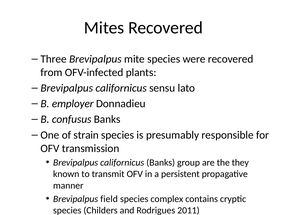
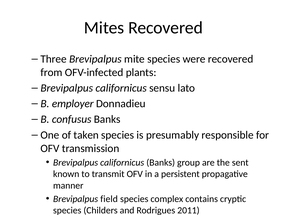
strain: strain -> taken
they: they -> sent
